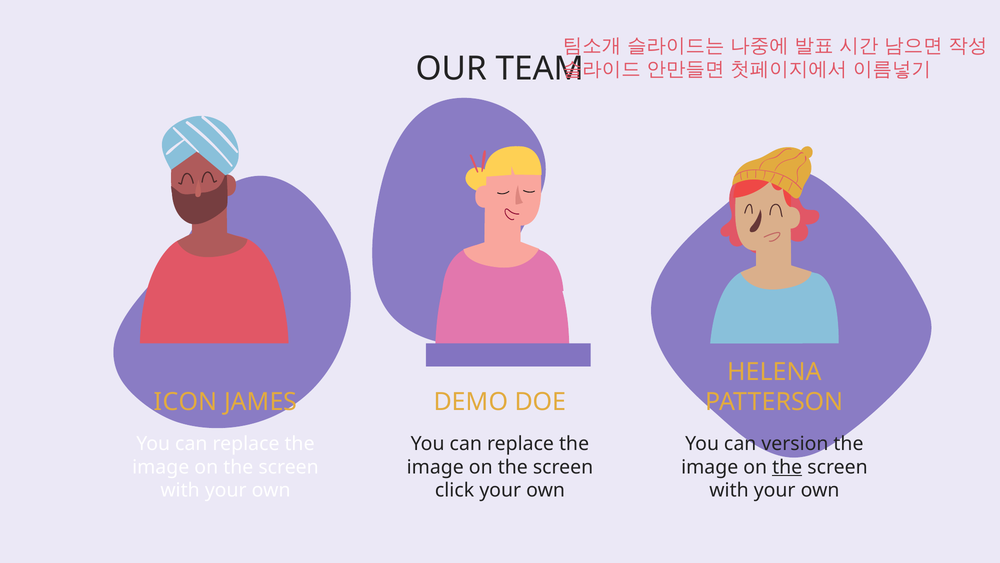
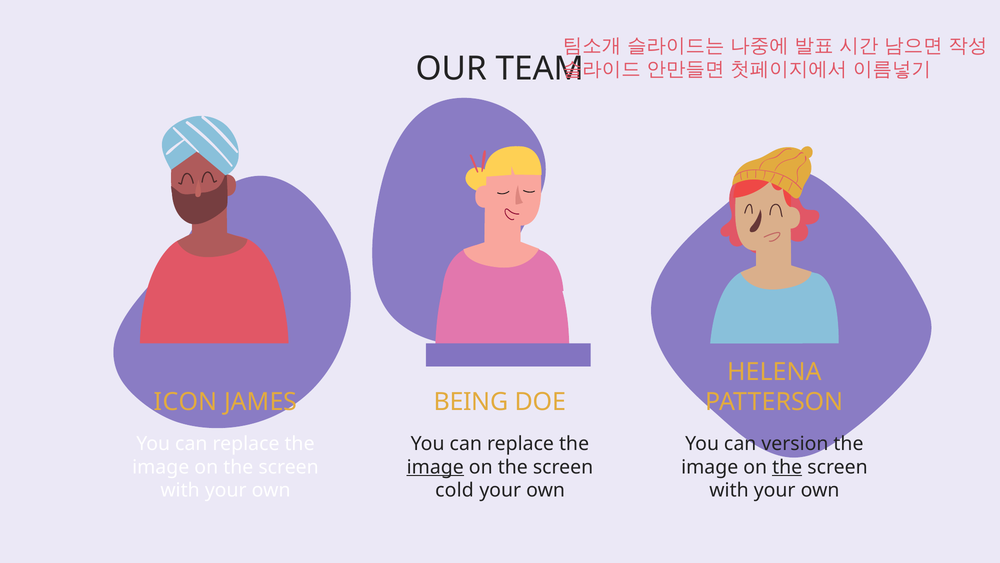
DEMO: DEMO -> BEING
image at (435, 467) underline: none -> present
click: click -> cold
